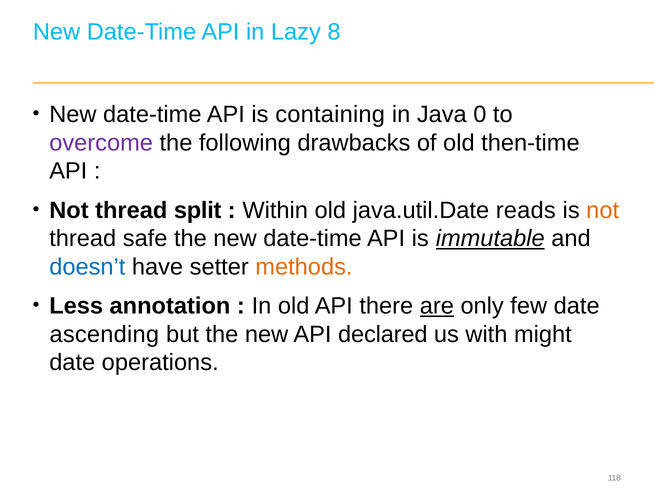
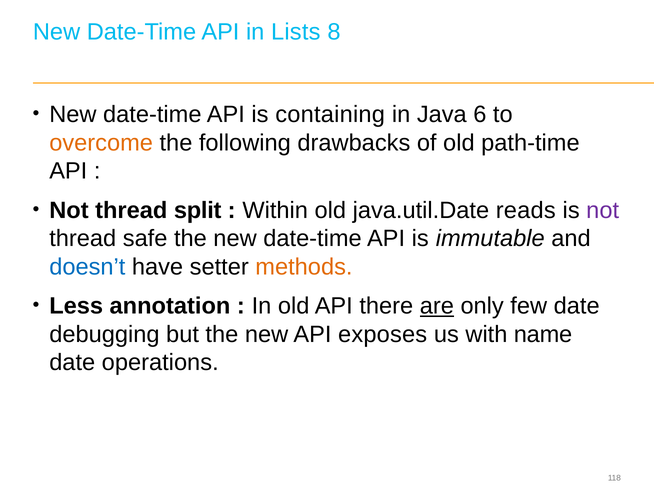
Lazy: Lazy -> Lists
0: 0 -> 6
overcome colour: purple -> orange
then-time: then-time -> path-time
not at (603, 210) colour: orange -> purple
immutable underline: present -> none
ascending: ascending -> debugging
declared: declared -> exposes
might: might -> name
